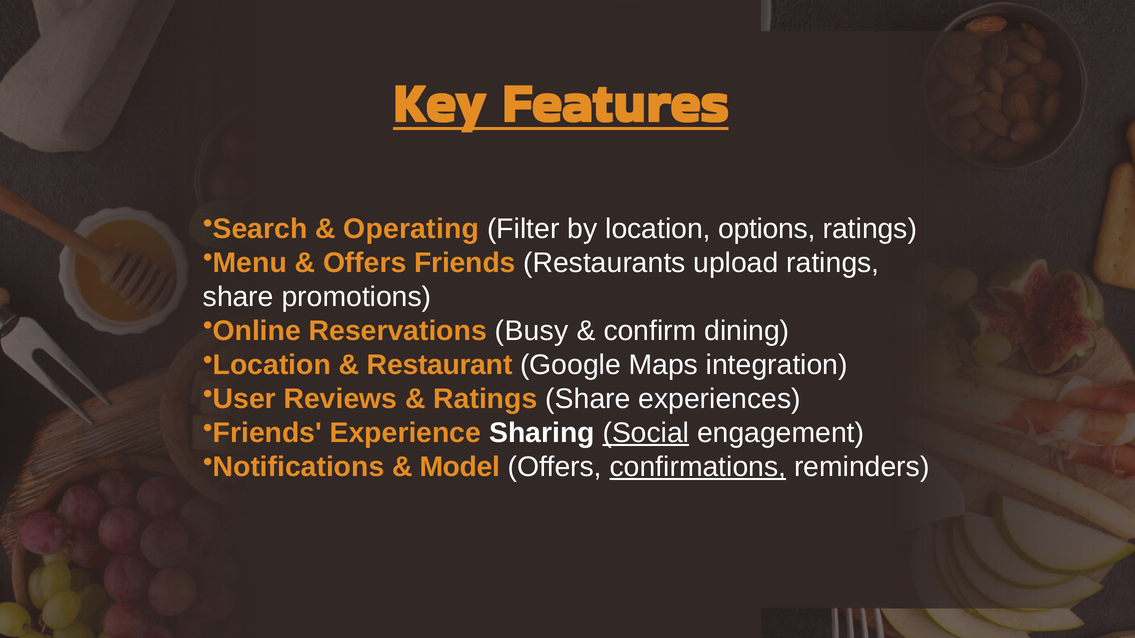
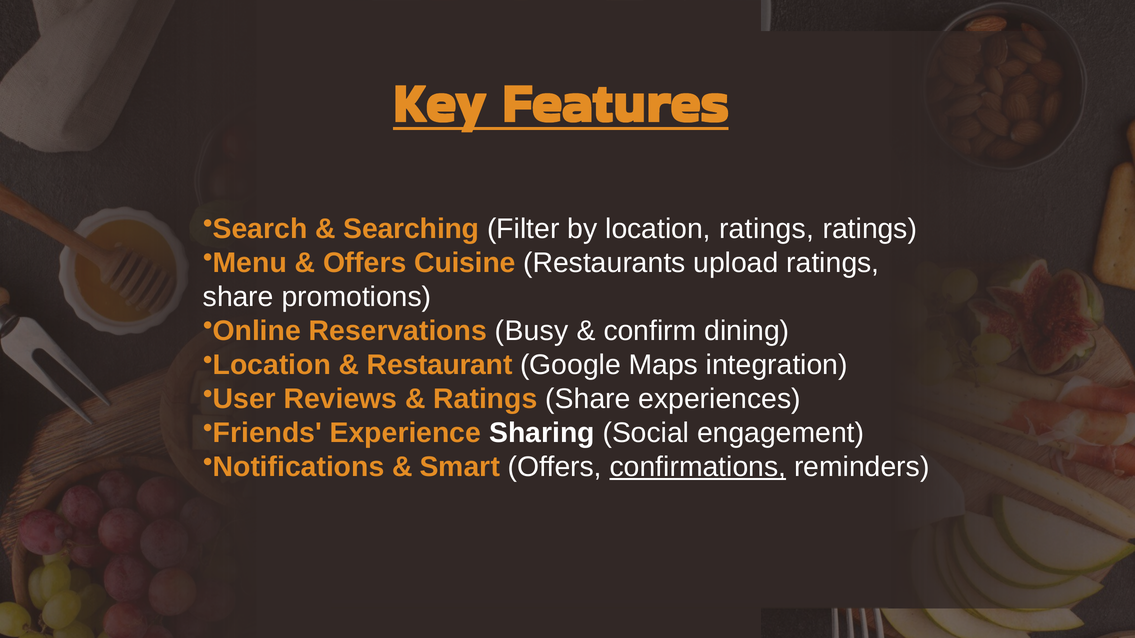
Operating: Operating -> Searching
location options: options -> ratings
Offers Friends: Friends -> Cuisine
Social underline: present -> none
Model: Model -> Smart
